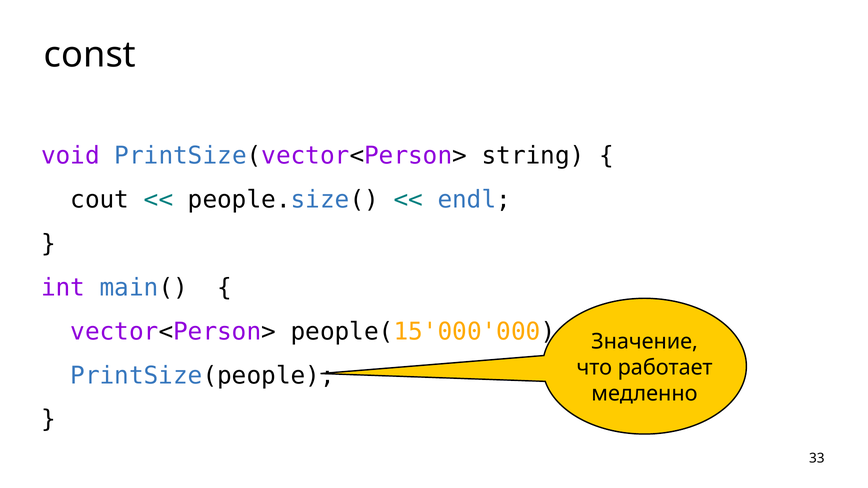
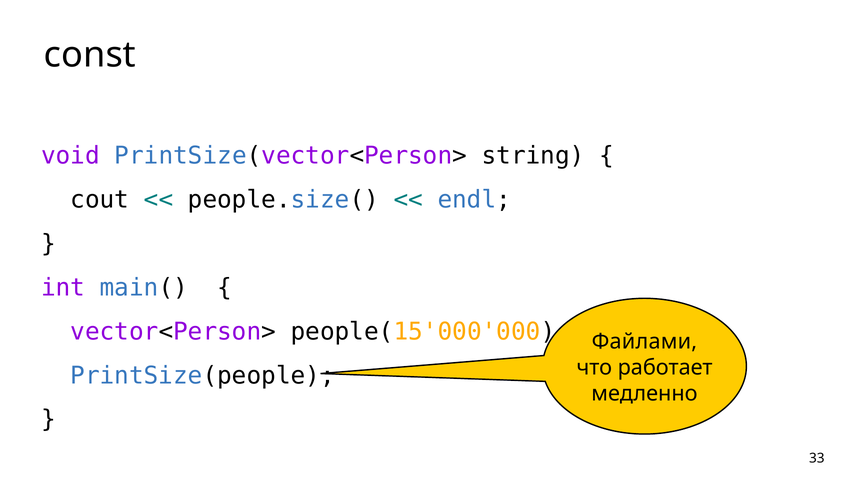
Значение: Значение -> Файлами
